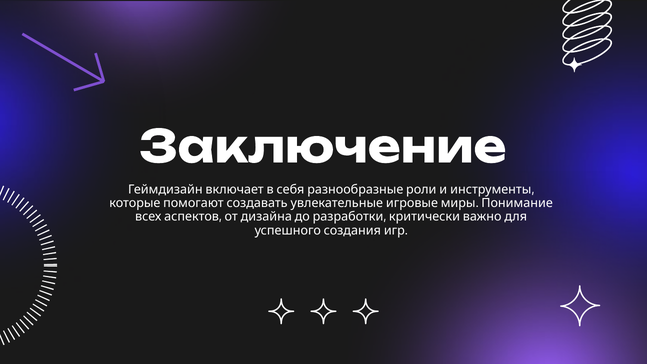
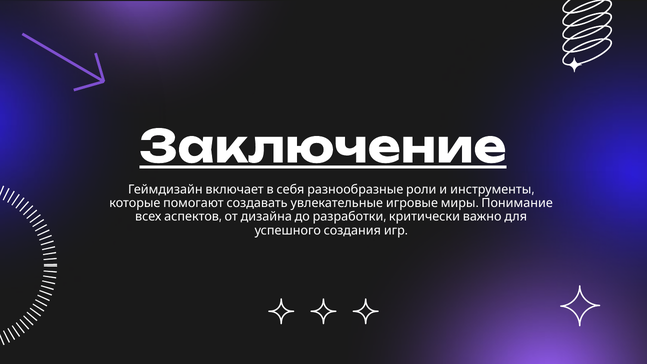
Заключение underline: none -> present
